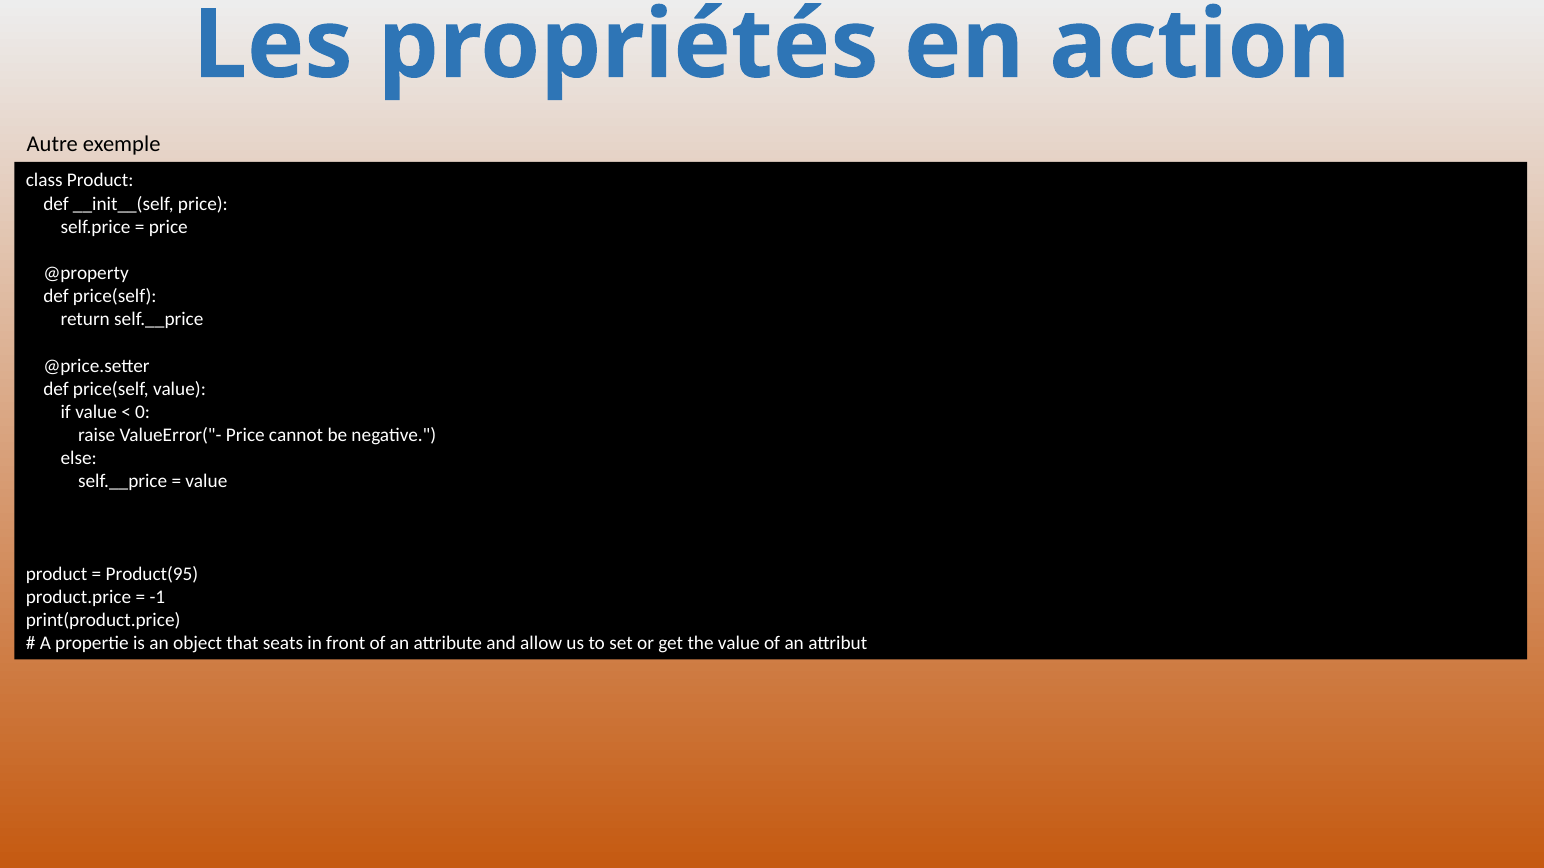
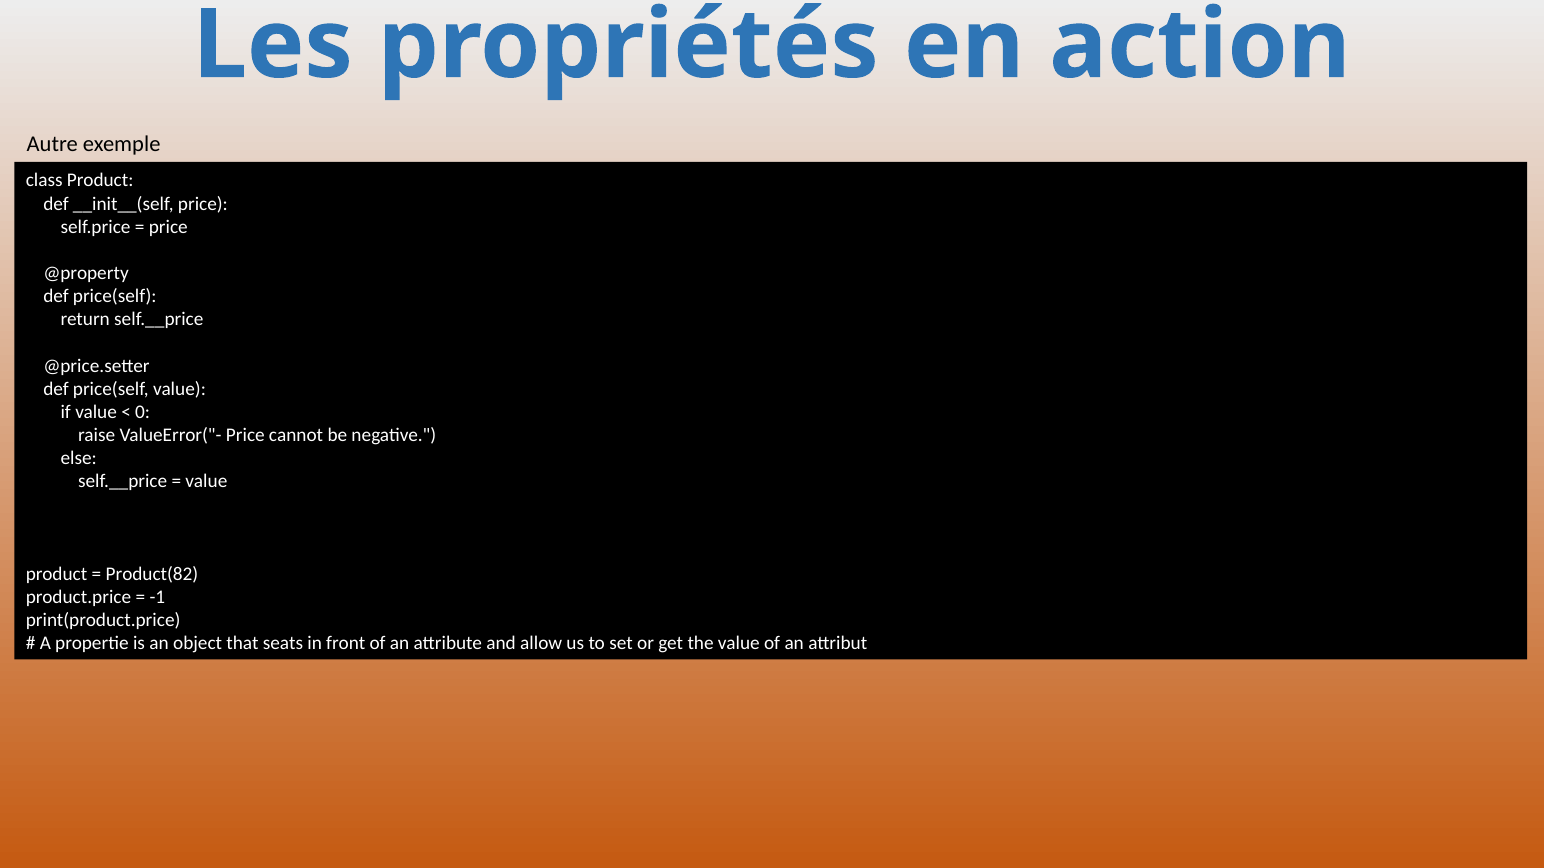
Product(95: Product(95 -> Product(82
